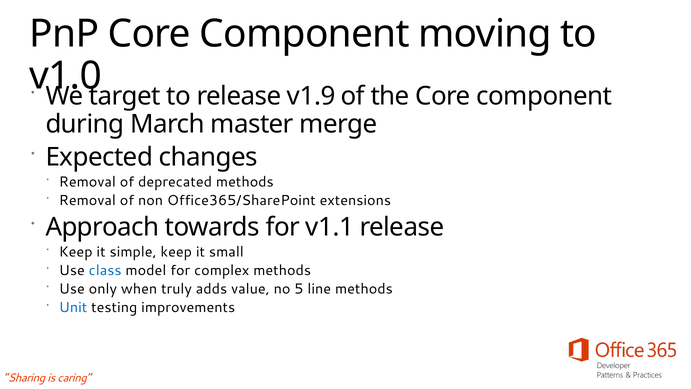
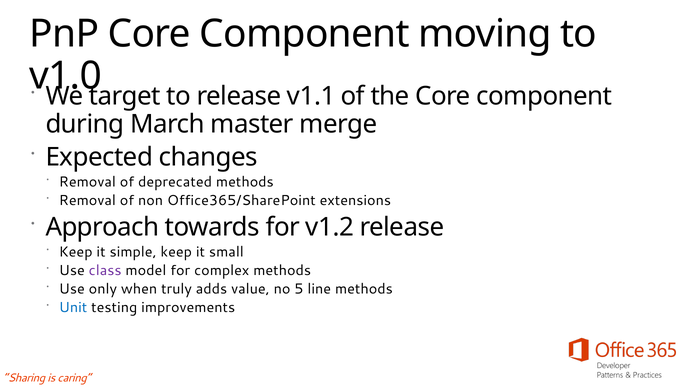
v1.9: v1.9 -> v1.1
v1.1: v1.1 -> v1.2
class colour: blue -> purple
